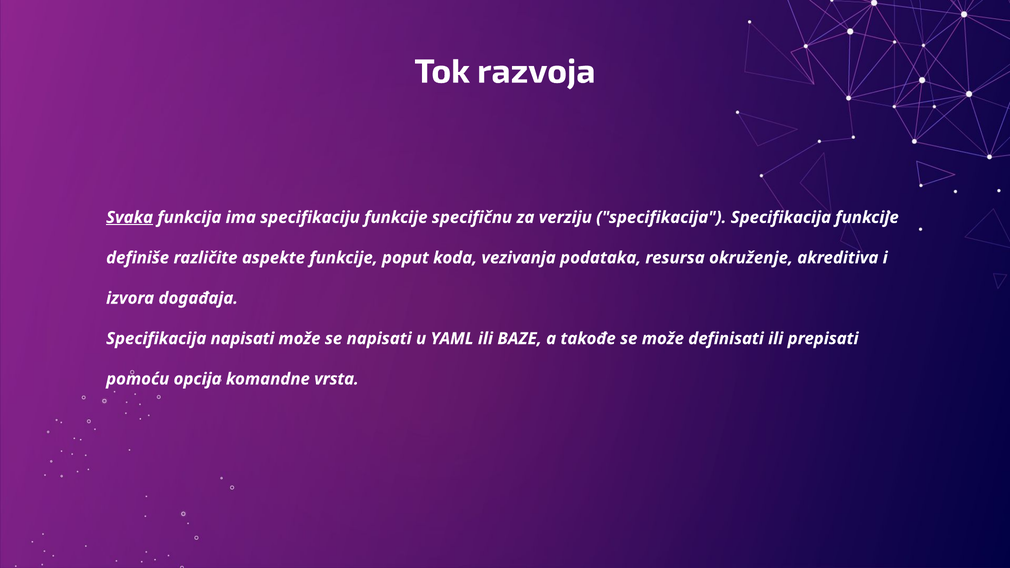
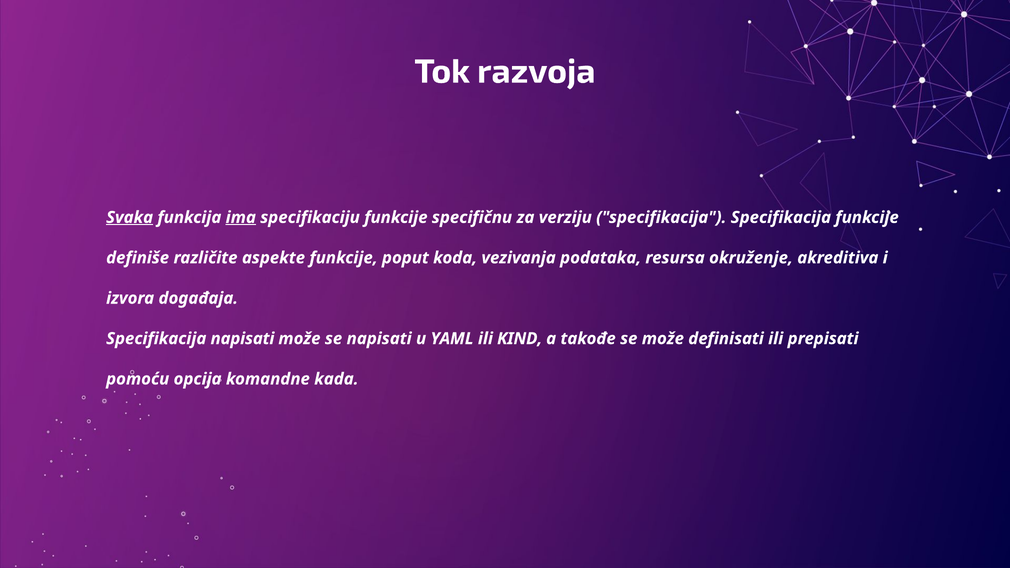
ima underline: none -> present
BAZE: BAZE -> KIND
vrsta: vrsta -> kada
